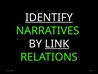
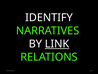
IDENTIFY underline: present -> none
